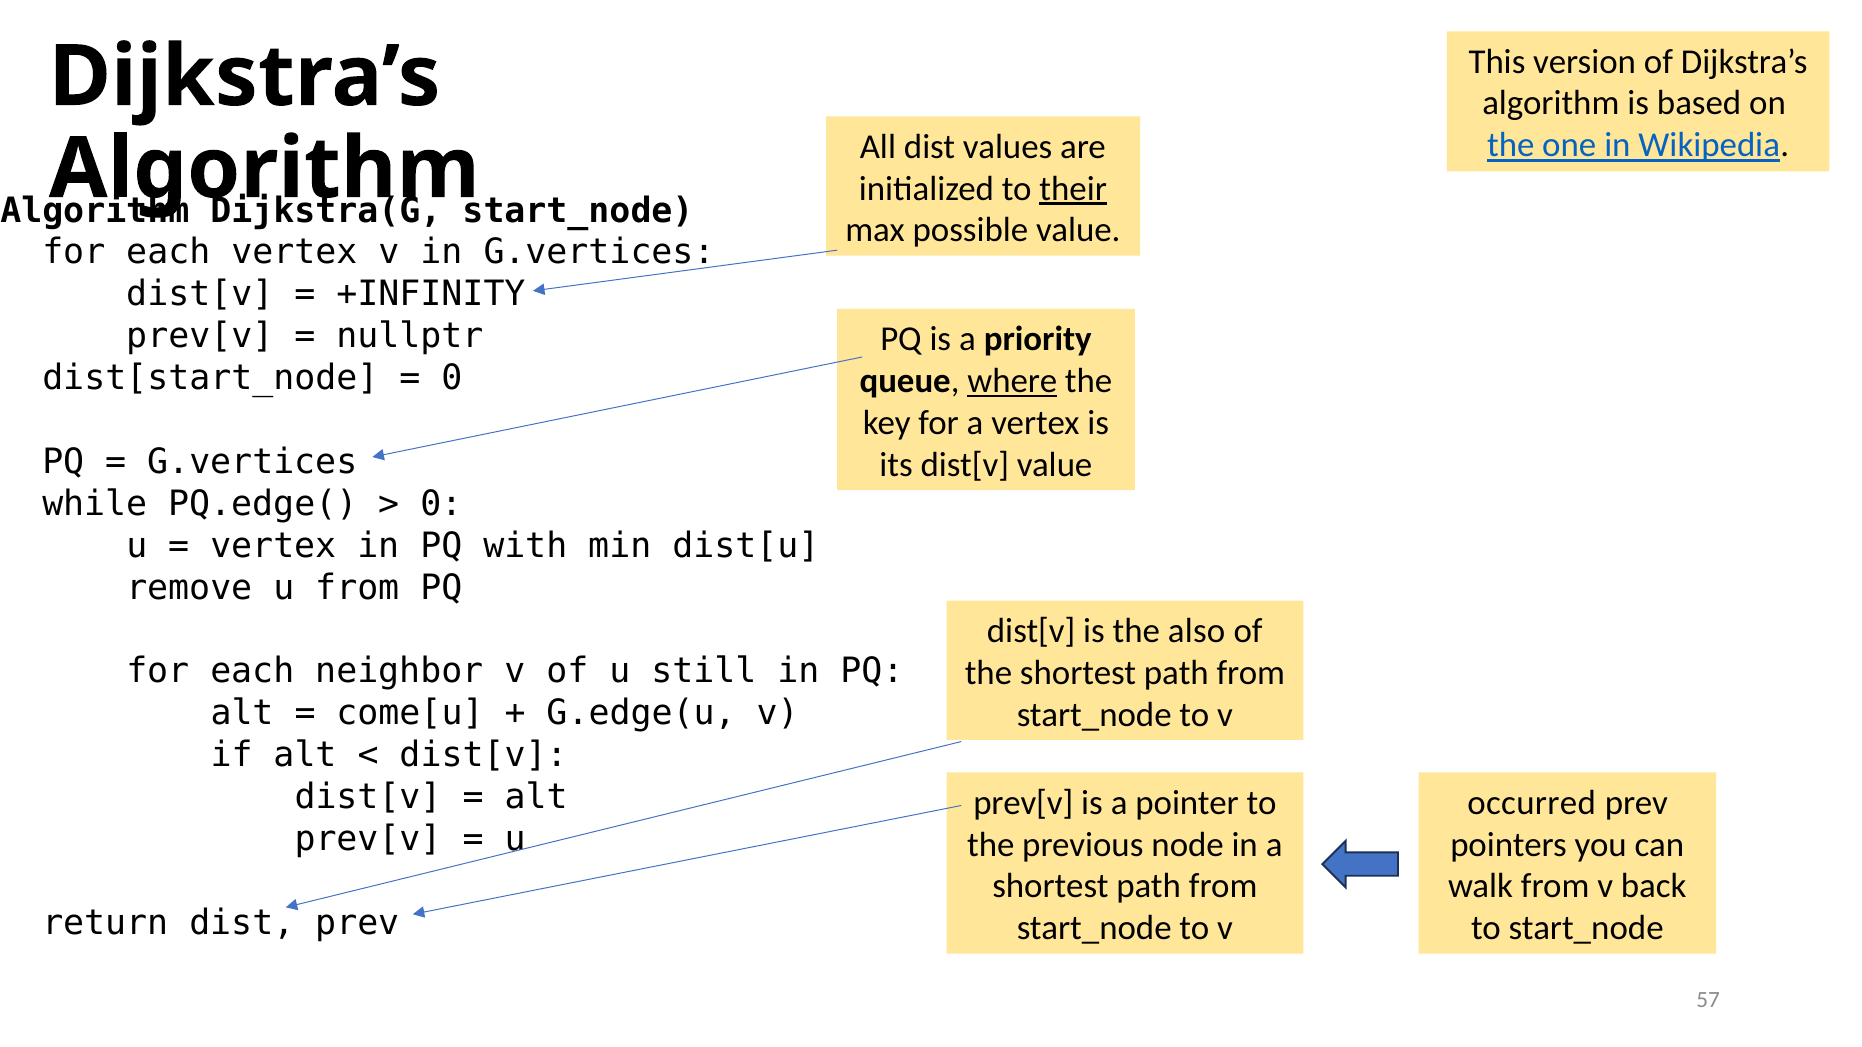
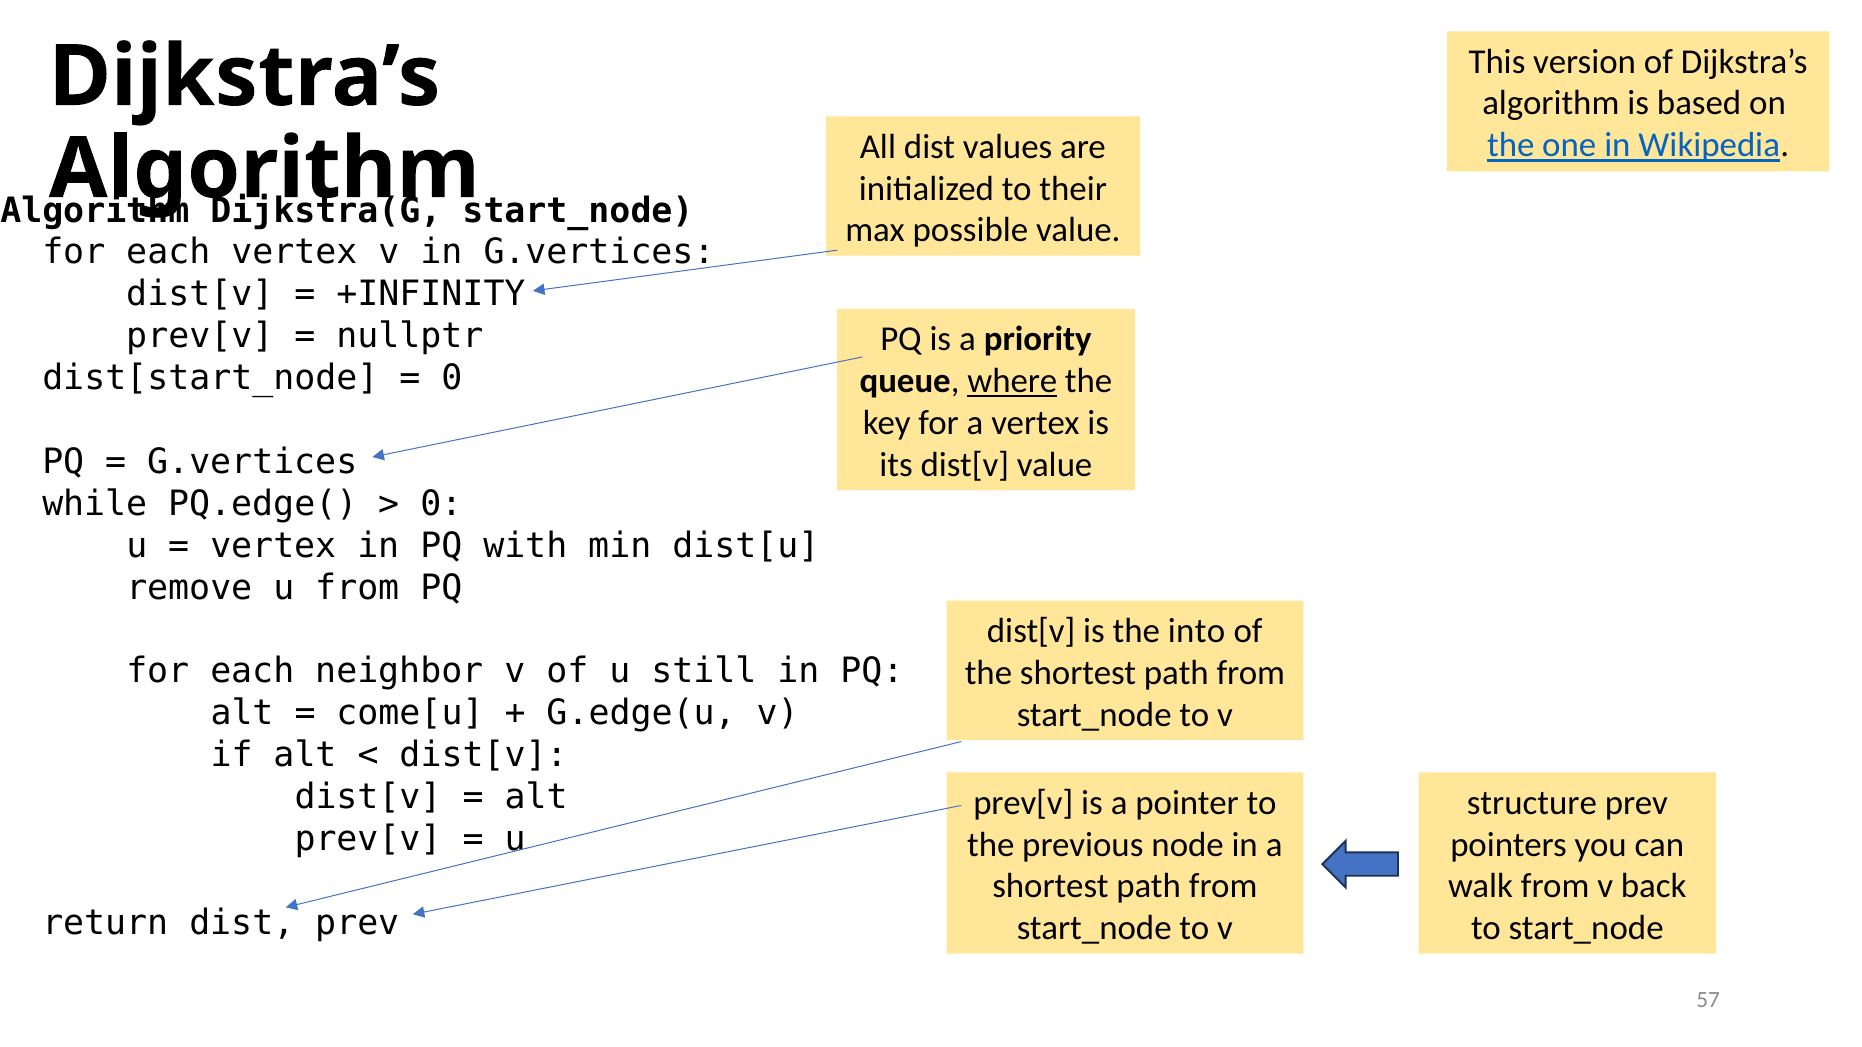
their underline: present -> none
also: also -> into
occurred: occurred -> structure
